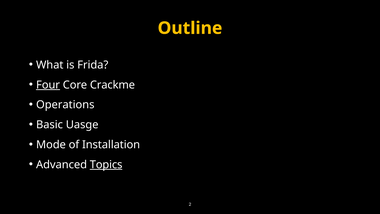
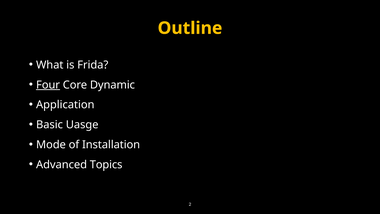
Crackme: Crackme -> Dynamic
Operations: Operations -> Application
Topics underline: present -> none
